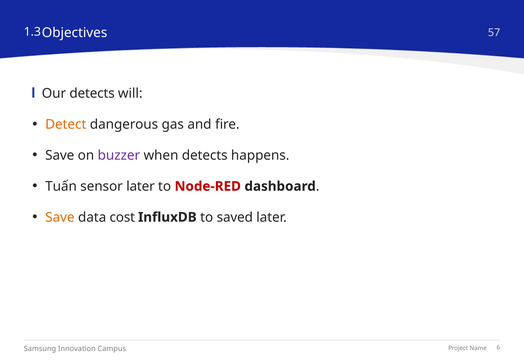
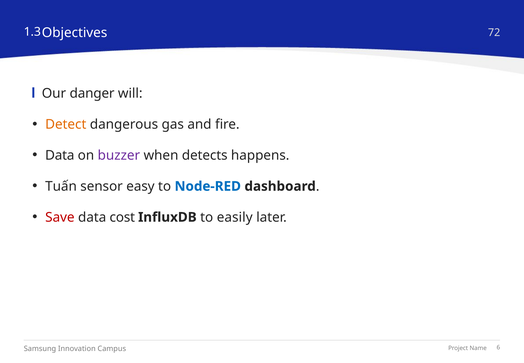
57: 57 -> 72
Our detects: detects -> danger
Save at (60, 155): Save -> Data
sensor later: later -> easy
Node-RED colour: red -> blue
Save at (60, 217) colour: orange -> red
saved: saved -> easily
